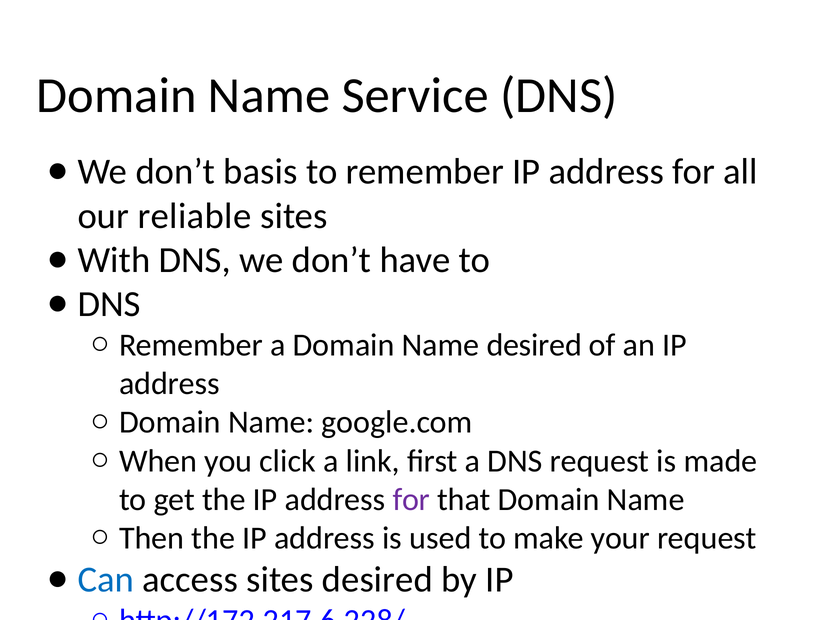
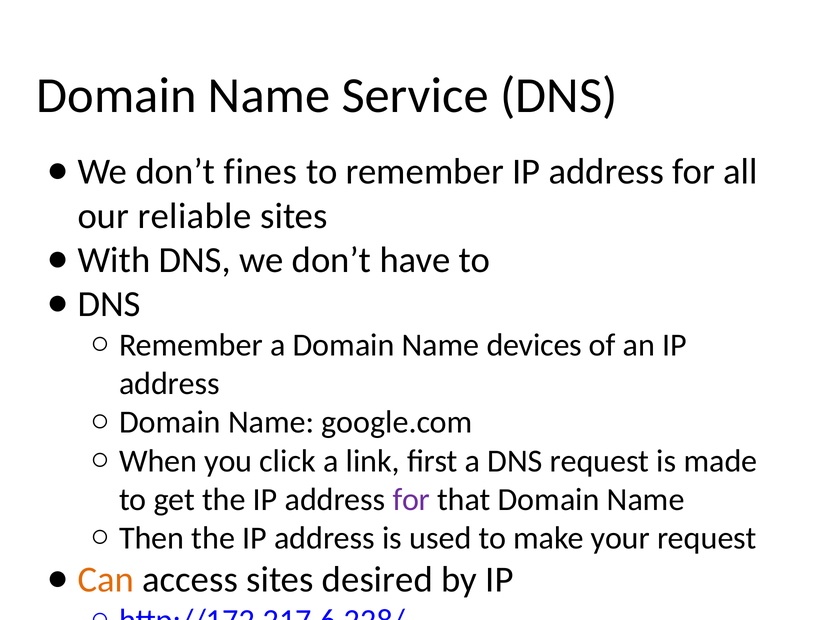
basis: basis -> fines
Name desired: desired -> devices
Can colour: blue -> orange
